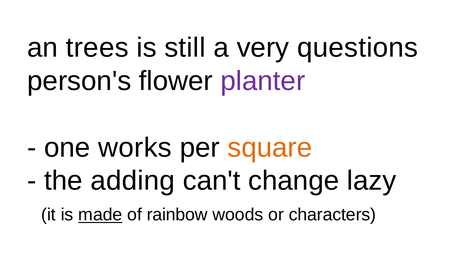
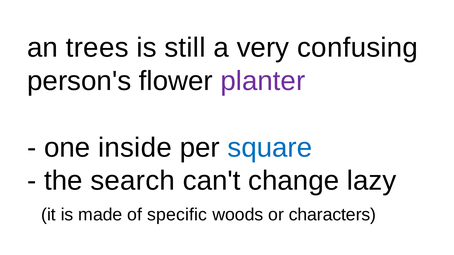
questions: questions -> confusing
works: works -> inside
square colour: orange -> blue
adding: adding -> search
made underline: present -> none
rainbow: rainbow -> specific
